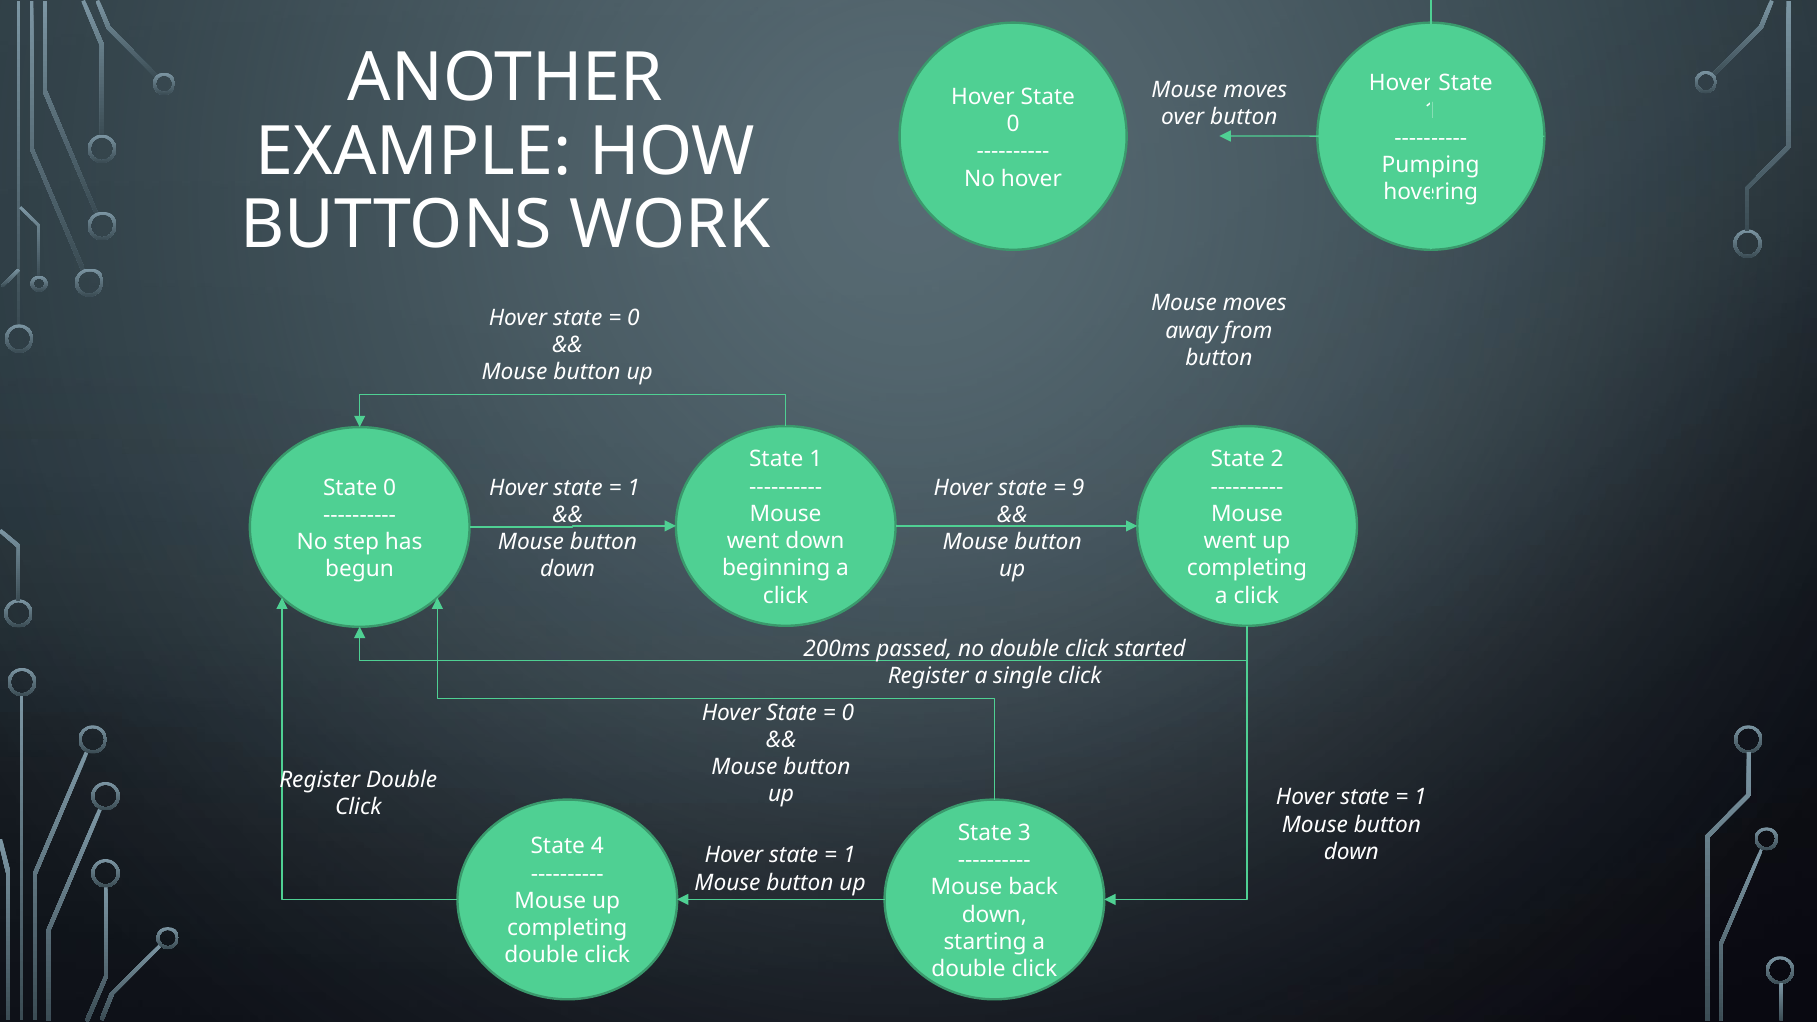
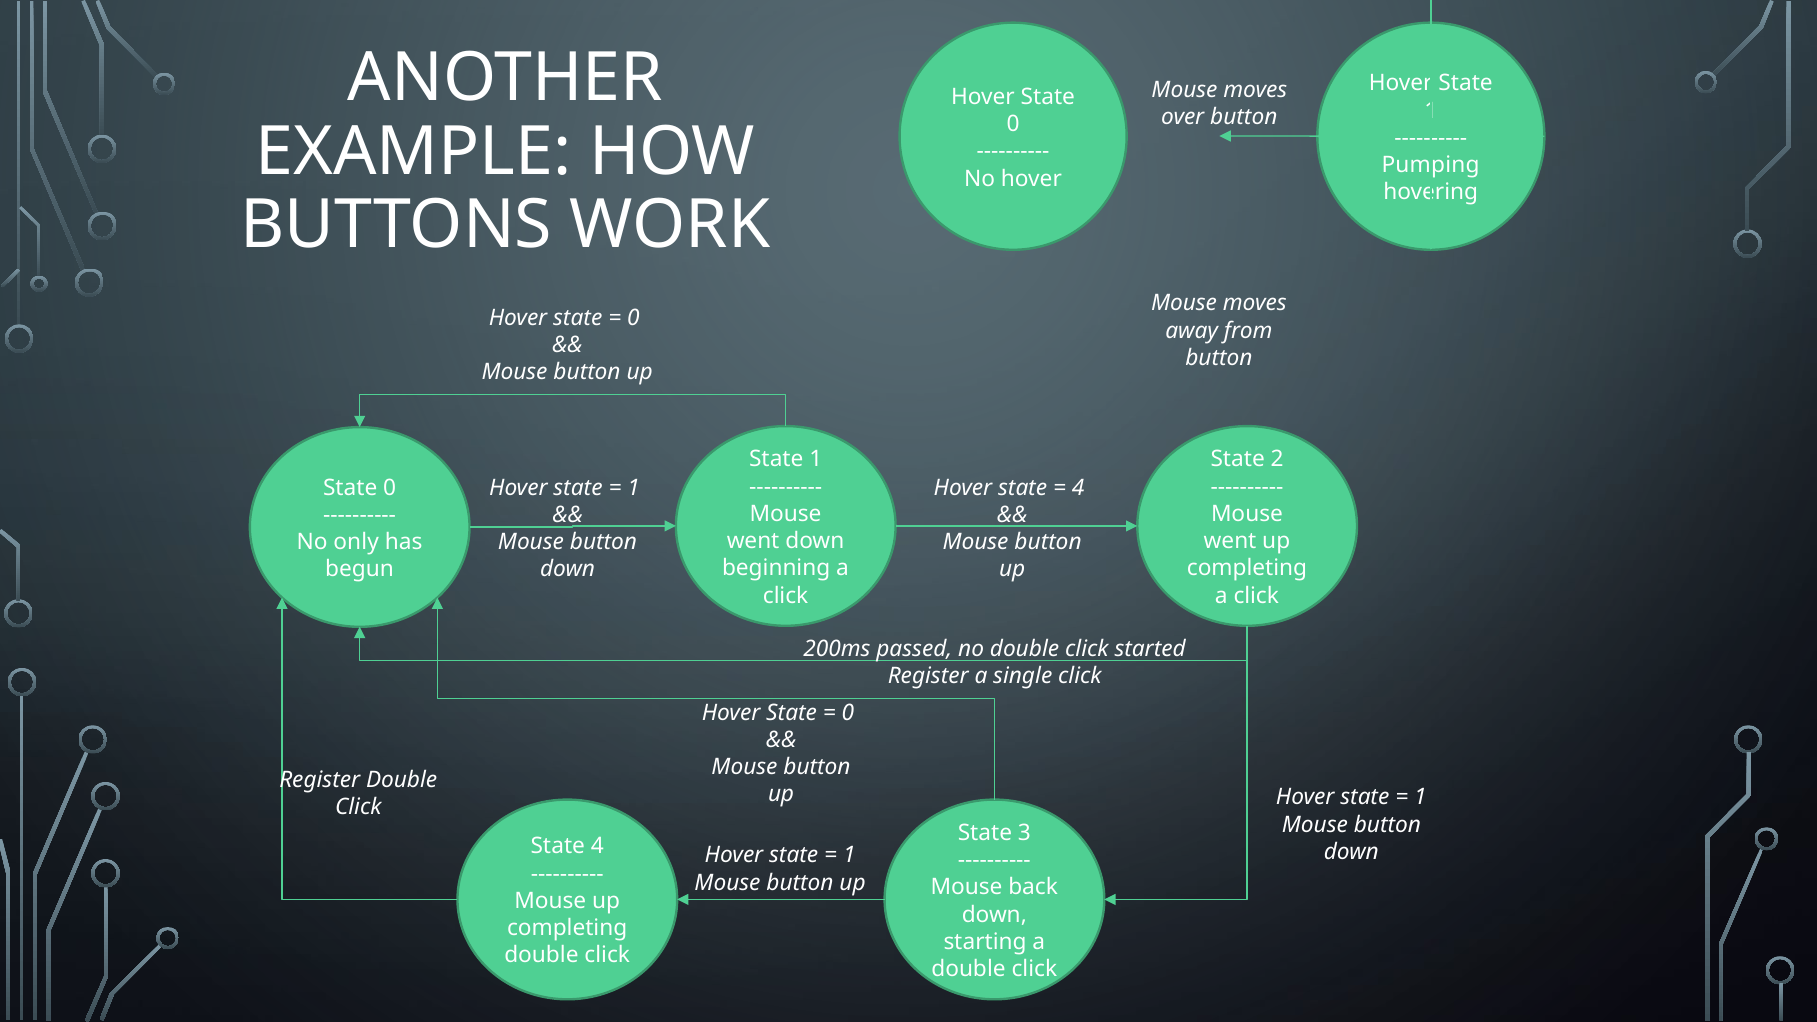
9 at (1078, 488): 9 -> 4
step: step -> only
